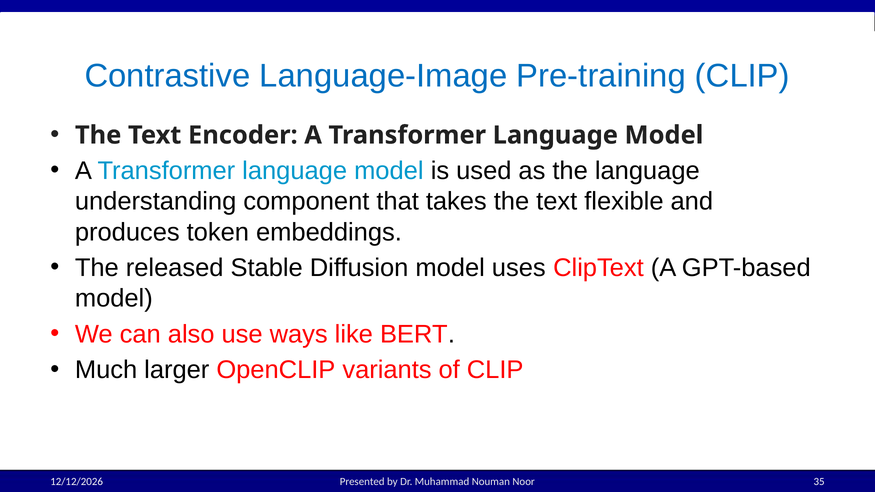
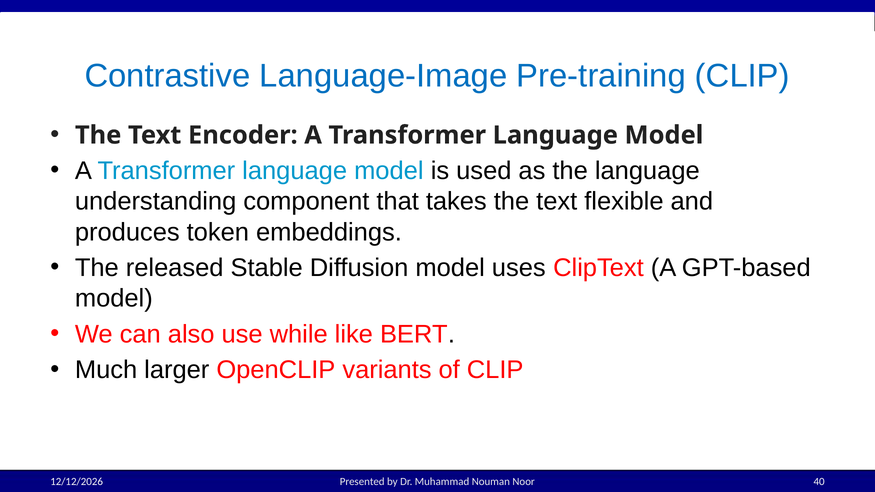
ways: ways -> while
35: 35 -> 40
